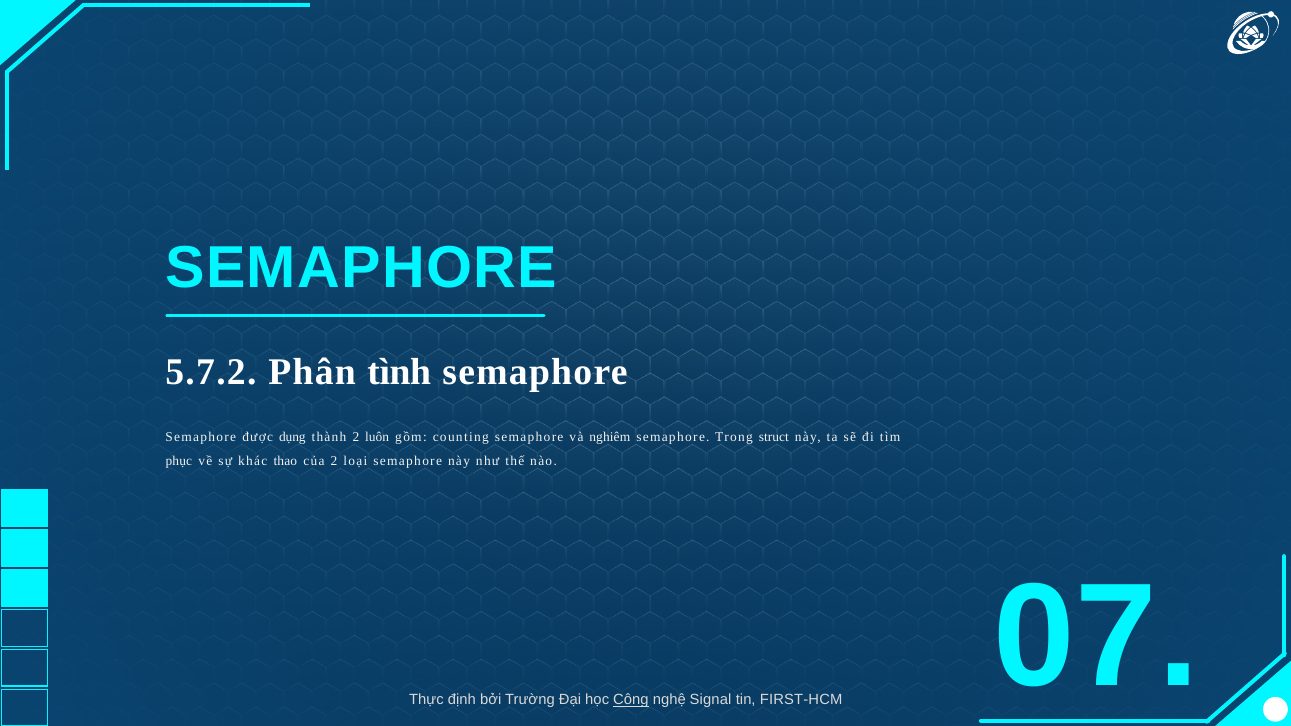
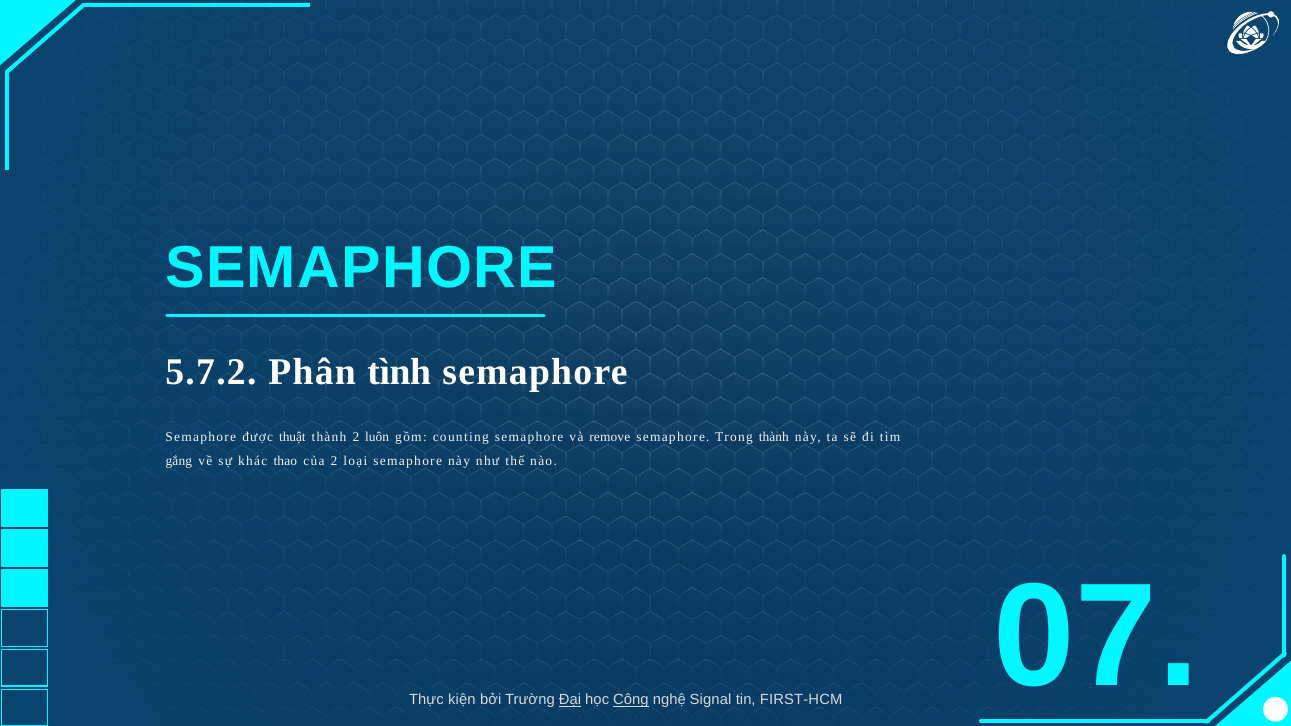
dụng: dụng -> thuật
nghiêm: nghiêm -> remove
Trong struct: struct -> thành
phục: phục -> gắng
định: định -> kiện
Đại underline: none -> present
